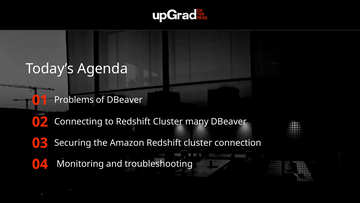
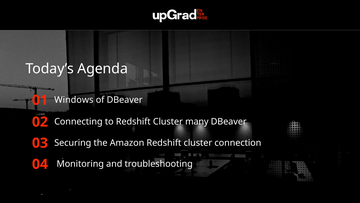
Problems: Problems -> Windows
